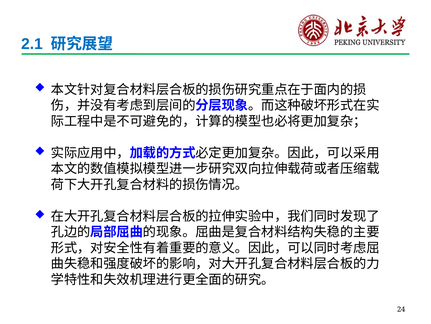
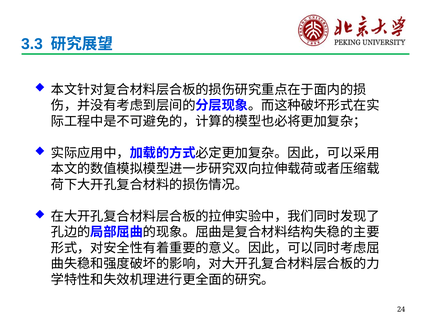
2.1: 2.1 -> 3.3
